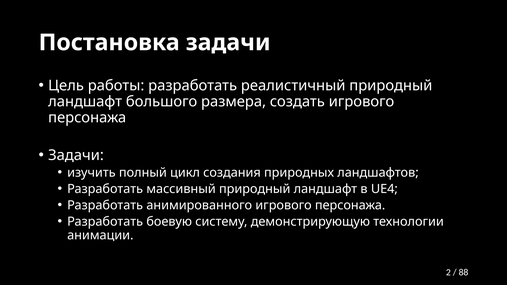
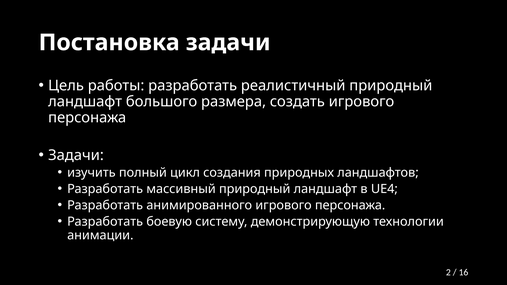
88: 88 -> 16
